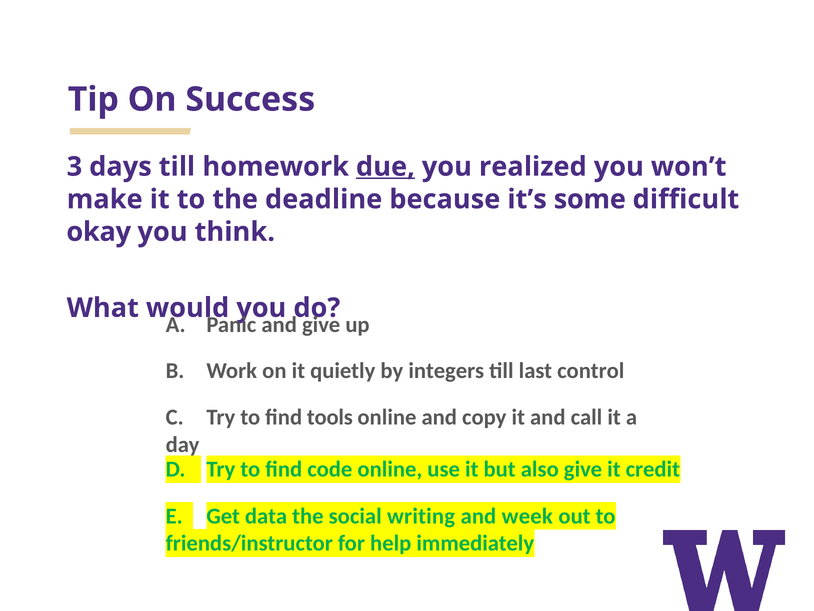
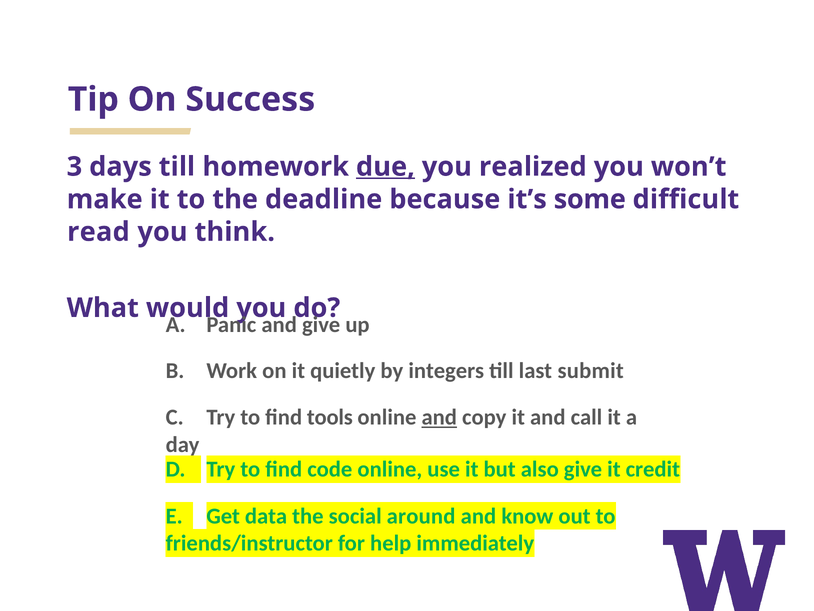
okay: okay -> read
control: control -> submit
and at (439, 417) underline: none -> present
writing: writing -> around
week: week -> know
